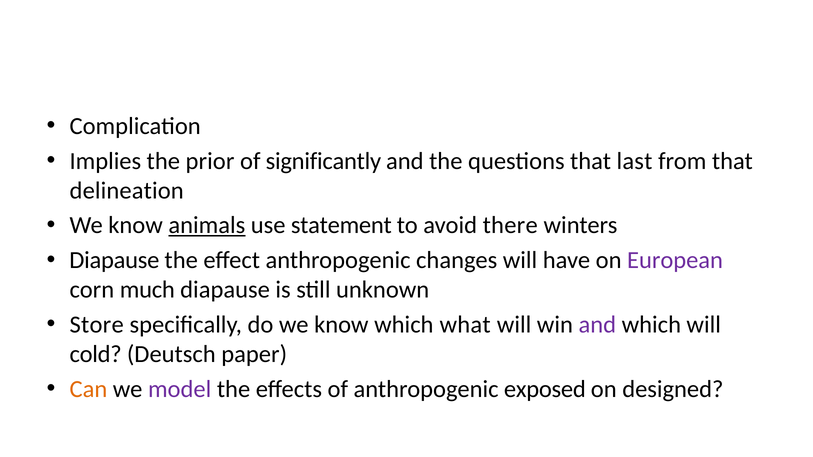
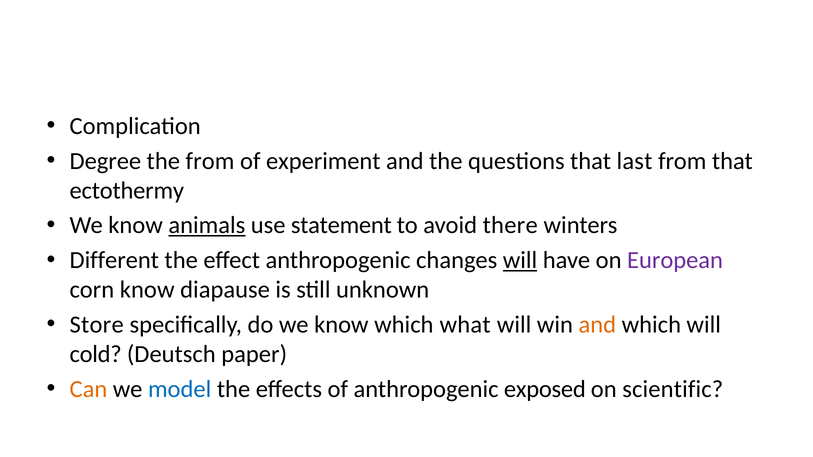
Implies: Implies -> Degree
the prior: prior -> from
significantly: significantly -> experiment
delineation: delineation -> ectothermy
Diapause at (114, 260): Diapause -> Different
will at (520, 260) underline: none -> present
corn much: much -> know
and at (597, 325) colour: purple -> orange
model colour: purple -> blue
designed: designed -> scientific
